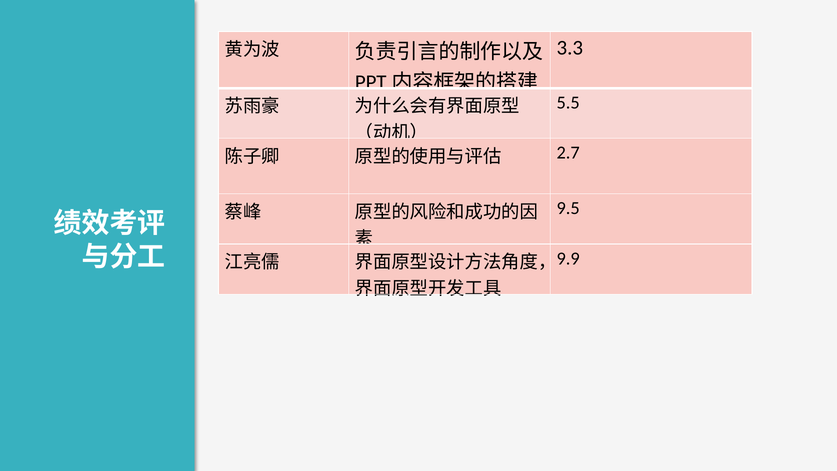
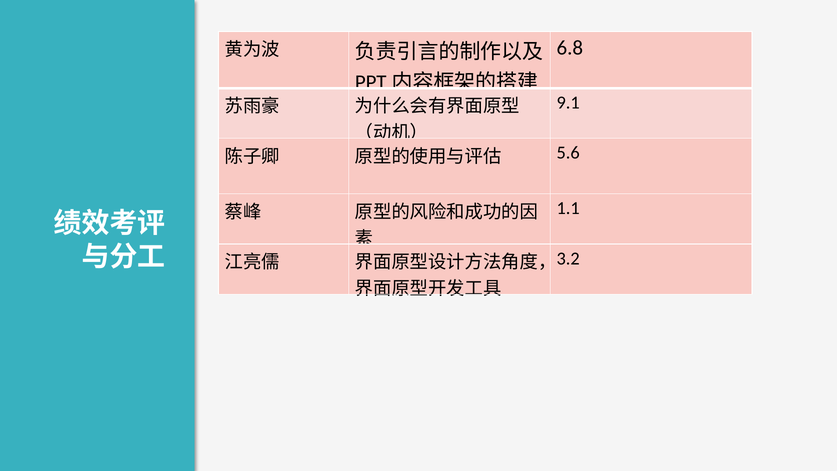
3.3: 3.3 -> 6.8
5.5: 5.5 -> 9.1
2.7: 2.7 -> 5.6
9.5: 9.5 -> 1.1
9.9: 9.9 -> 3.2
